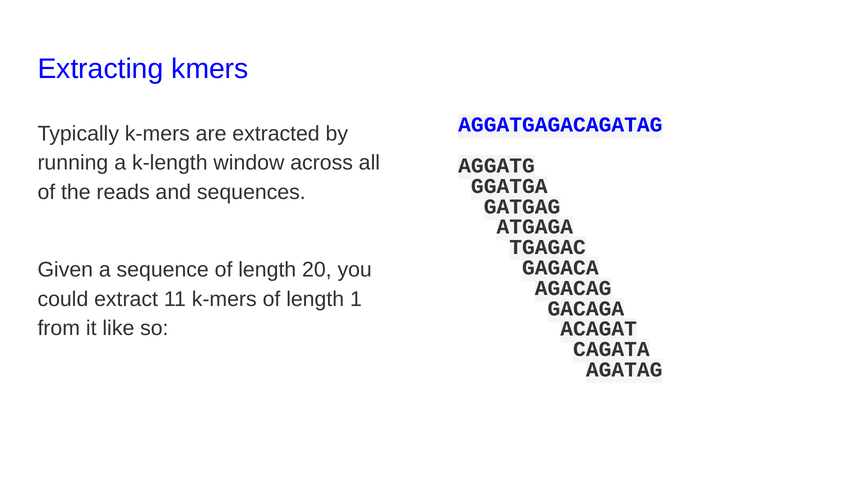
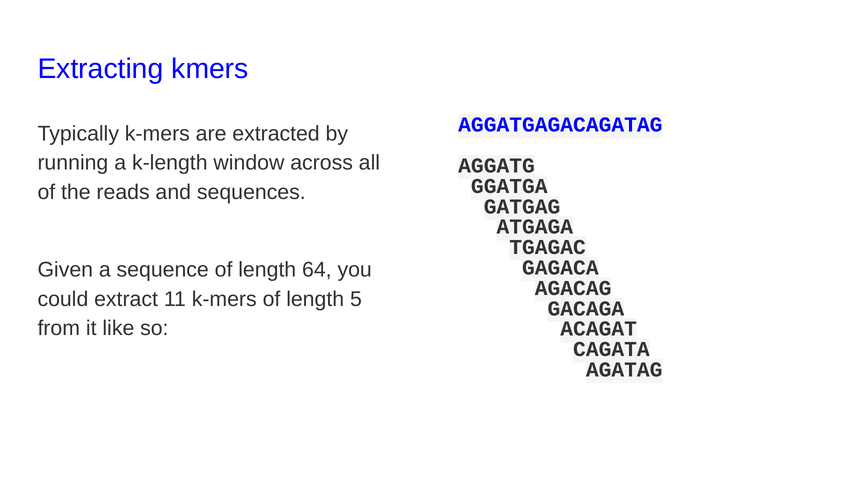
20: 20 -> 64
1: 1 -> 5
